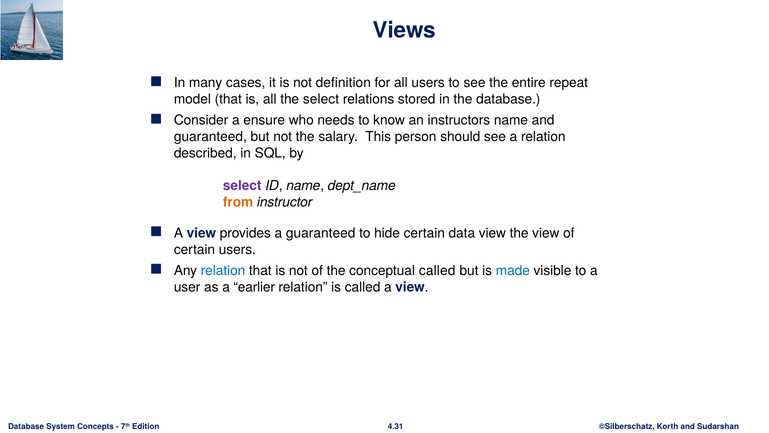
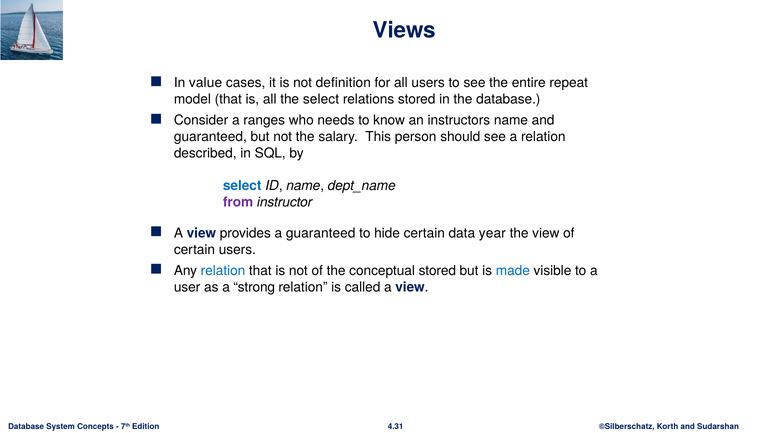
many: many -> value
ensure: ensure -> ranges
select at (242, 186) colour: purple -> blue
from colour: orange -> purple
data view: view -> year
conceptual called: called -> stored
earlier: earlier -> strong
